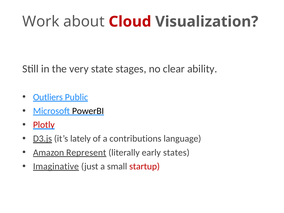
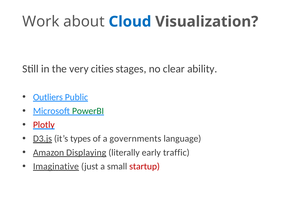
Cloud colour: red -> blue
state: state -> cities
PowerBI colour: black -> green
lately: lately -> types
contributions: contributions -> governments
Represent: Represent -> Displaying
states: states -> traffic
